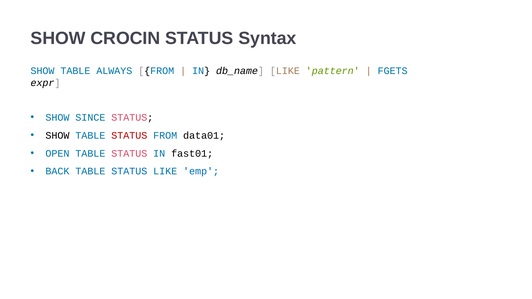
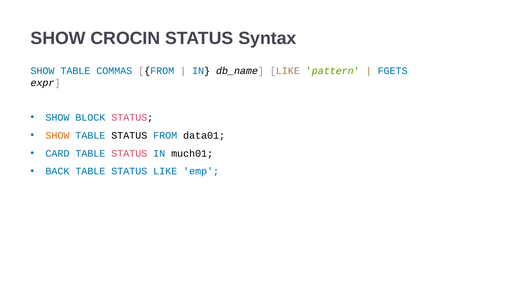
ALWAYS: ALWAYS -> COMMAS
SINCE: SINCE -> BLOCK
SHOW at (57, 136) colour: black -> orange
STATUS at (129, 136) colour: red -> black
OPEN: OPEN -> CARD
fast01: fast01 -> much01
